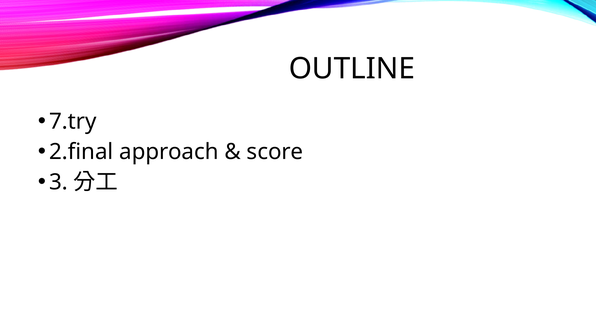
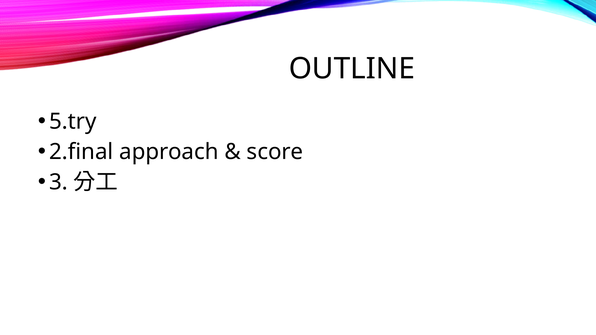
7.try: 7.try -> 5.try
